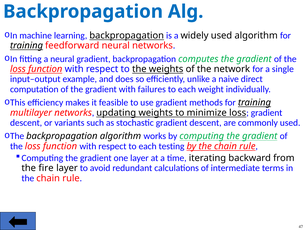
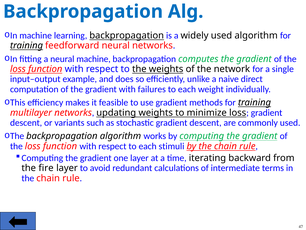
neural gradient: gradient -> machine
testing: testing -> stimuli
